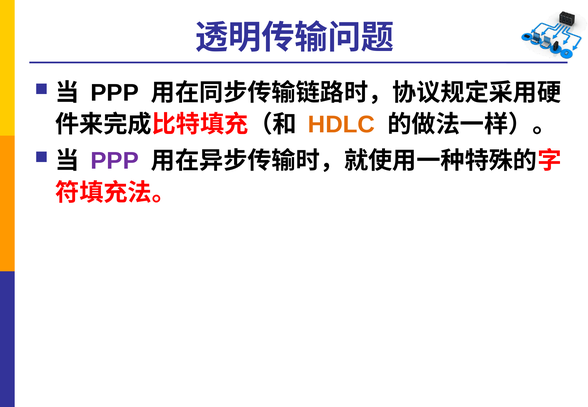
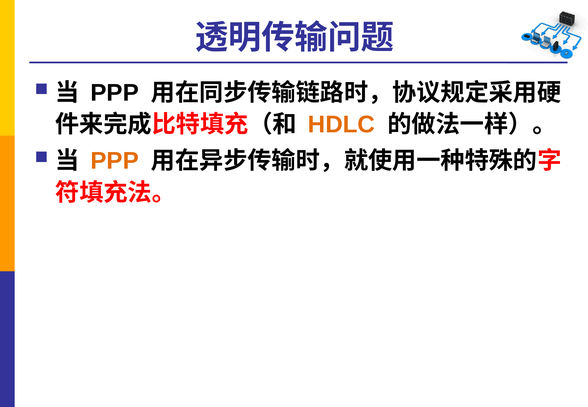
PPP at (115, 161) colour: purple -> orange
